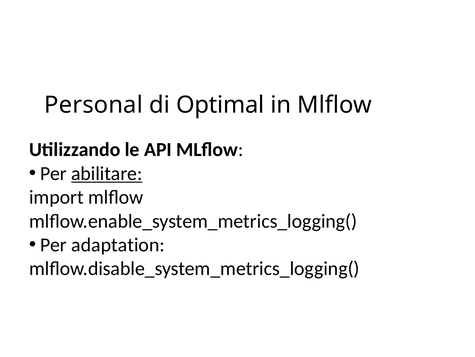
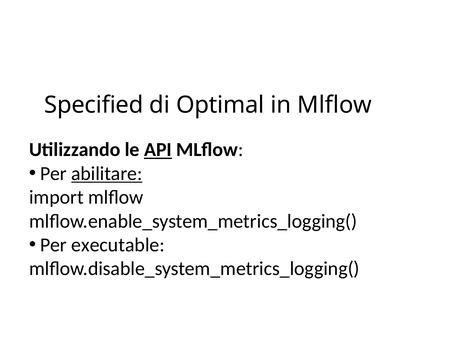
Personal: Personal -> Specified
API underline: none -> present
adaptation: adaptation -> executable
